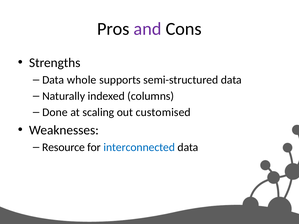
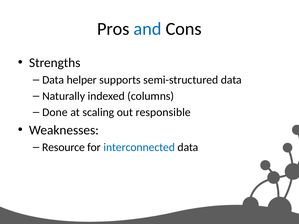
and colour: purple -> blue
whole: whole -> helper
customised: customised -> responsible
